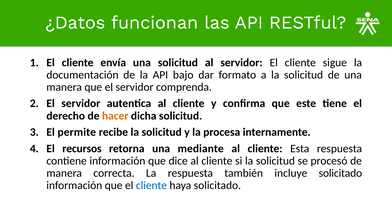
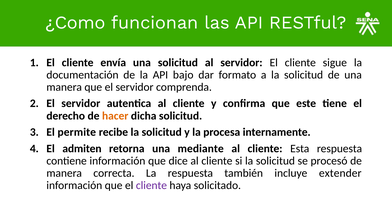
¿Datos: ¿Datos -> ¿Como
recursos: recursos -> admiten
incluye solicitado: solicitado -> extender
cliente at (151, 186) colour: blue -> purple
